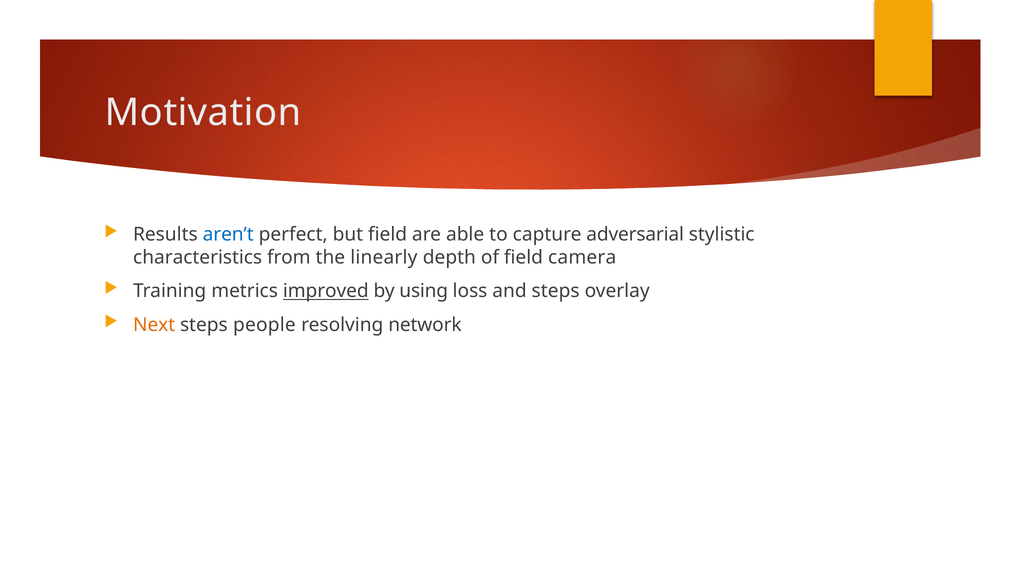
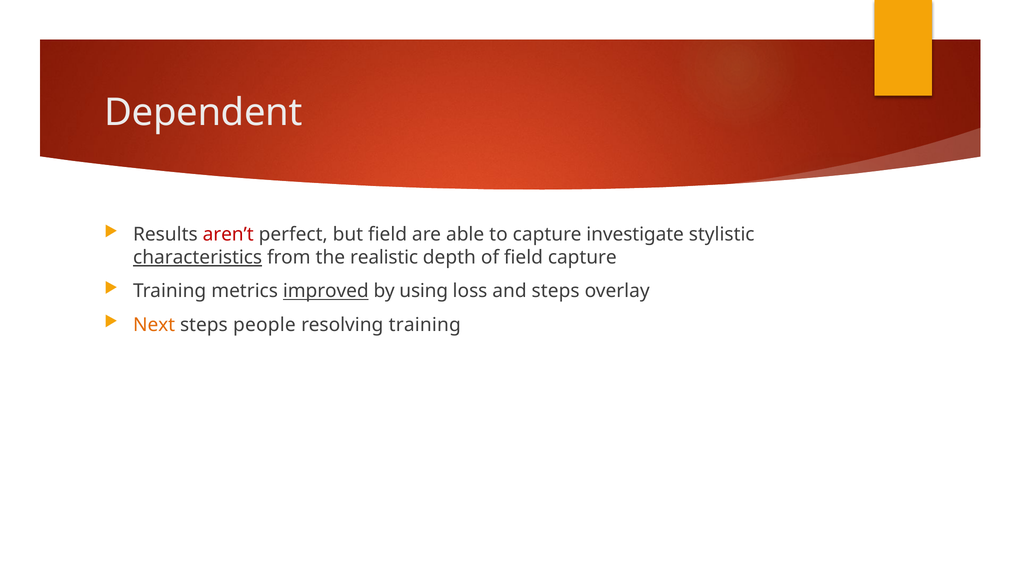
Motivation: Motivation -> Dependent
aren’t colour: blue -> red
adversarial: adversarial -> investigate
characteristics underline: none -> present
linearly: linearly -> realistic
field camera: camera -> capture
resolving network: network -> training
